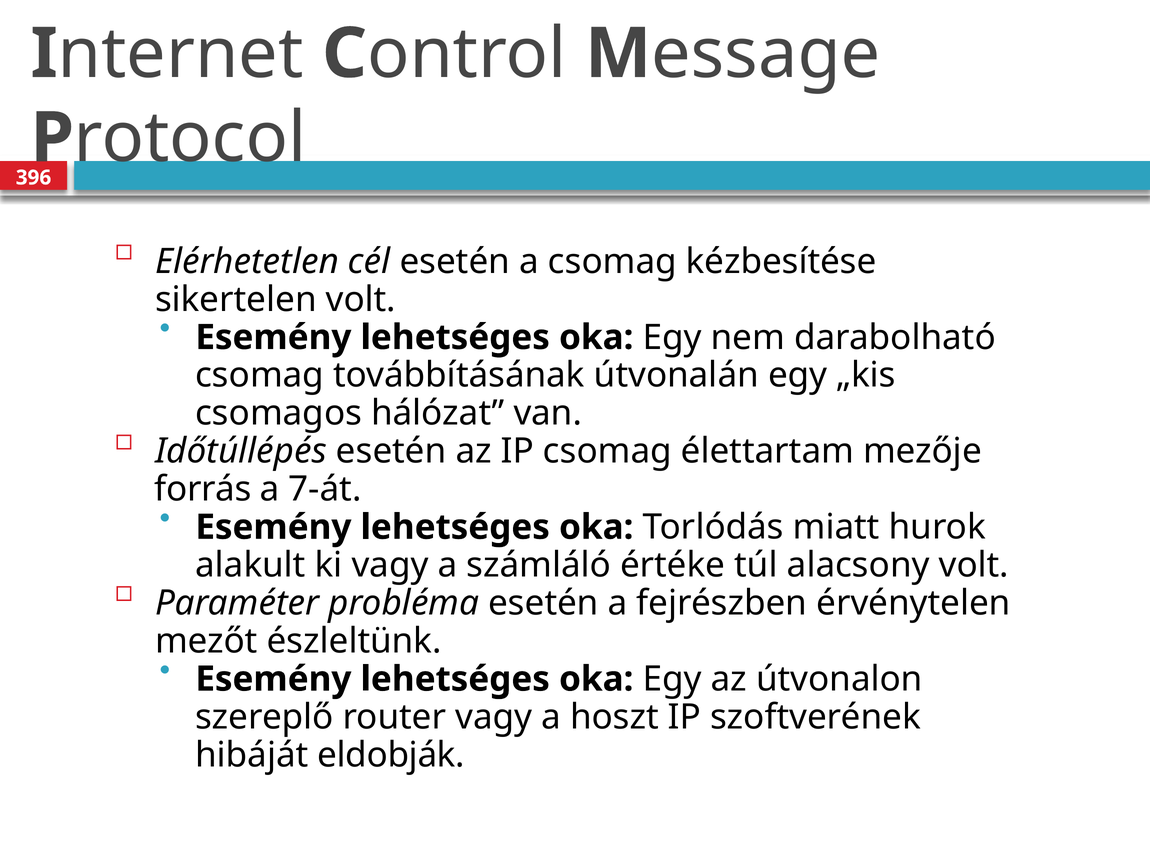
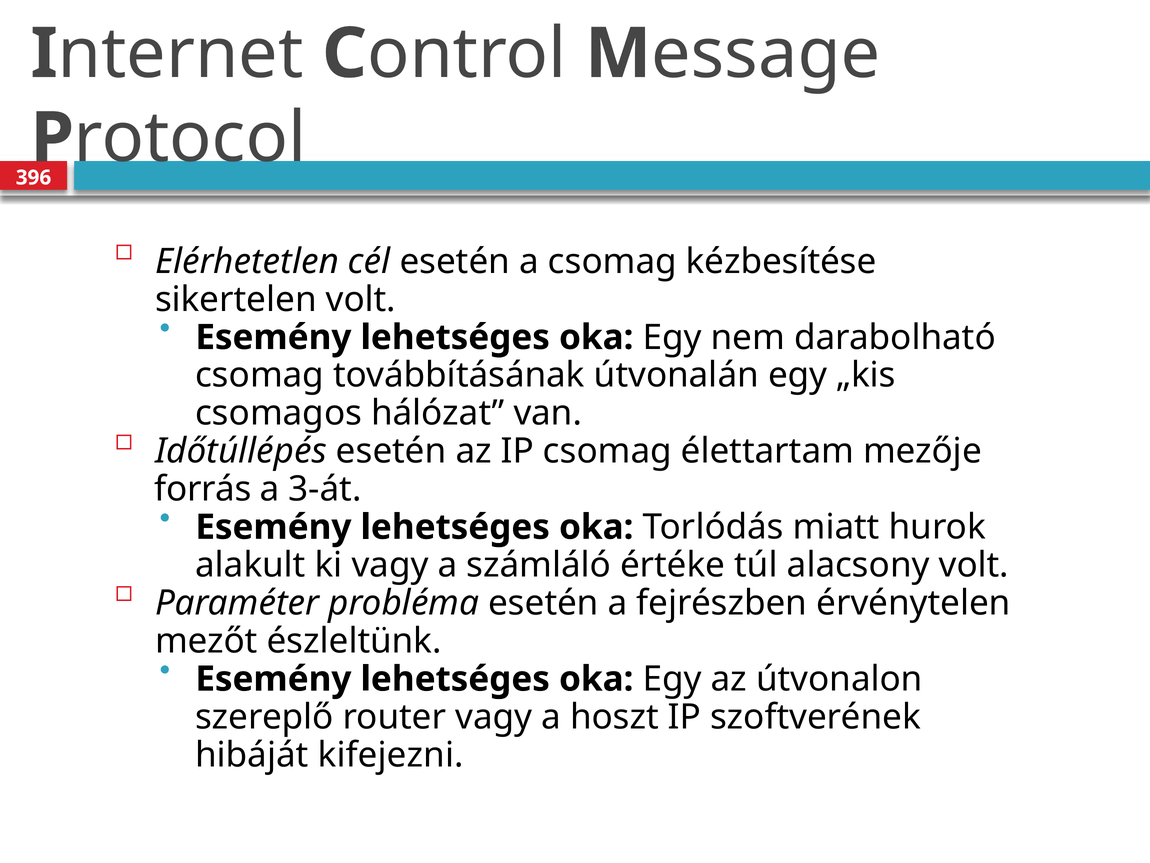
7-át: 7-át -> 3-át
eldobják: eldobják -> kifejezni
